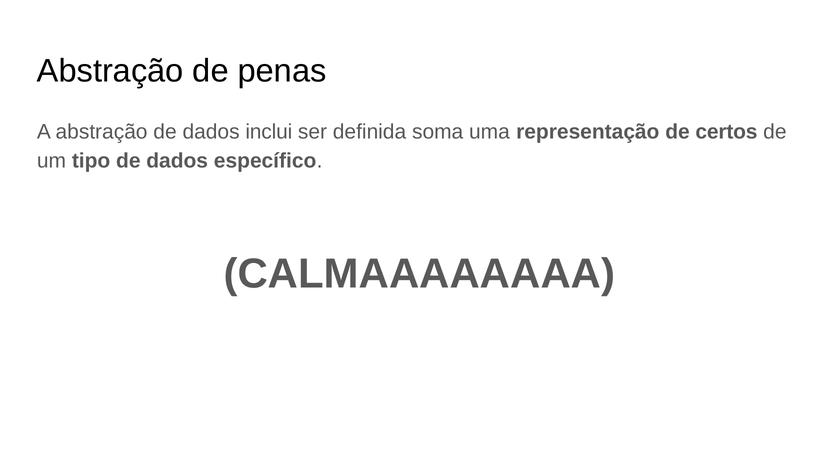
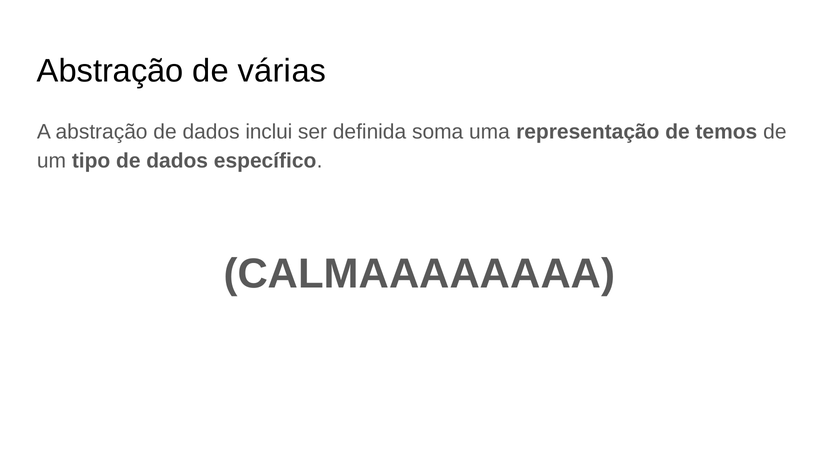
penas: penas -> várias
certos: certos -> temos
